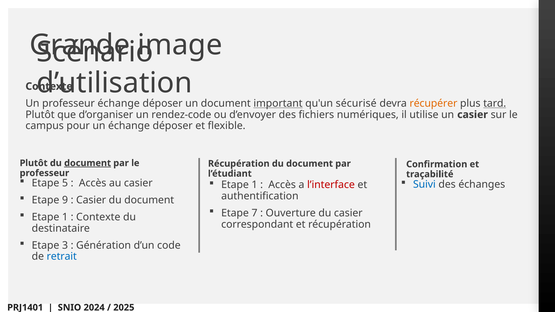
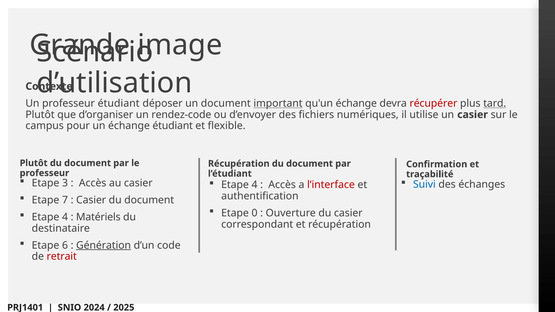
professeur échange: échange -> étudiant
qu'un sécurisé: sécurisé -> échange
récupérer colour: orange -> red
un échange déposer: déposer -> étudiant
document at (88, 163) underline: present -> none
5: 5 -> 3
1 at (254, 185): 1 -> 4
9: 9 -> 7
7: 7 -> 0
1 at (65, 217): 1 -> 4
Contexte at (98, 217): Contexte -> Matériels
3: 3 -> 6
Génération underline: none -> present
retrait colour: blue -> red
